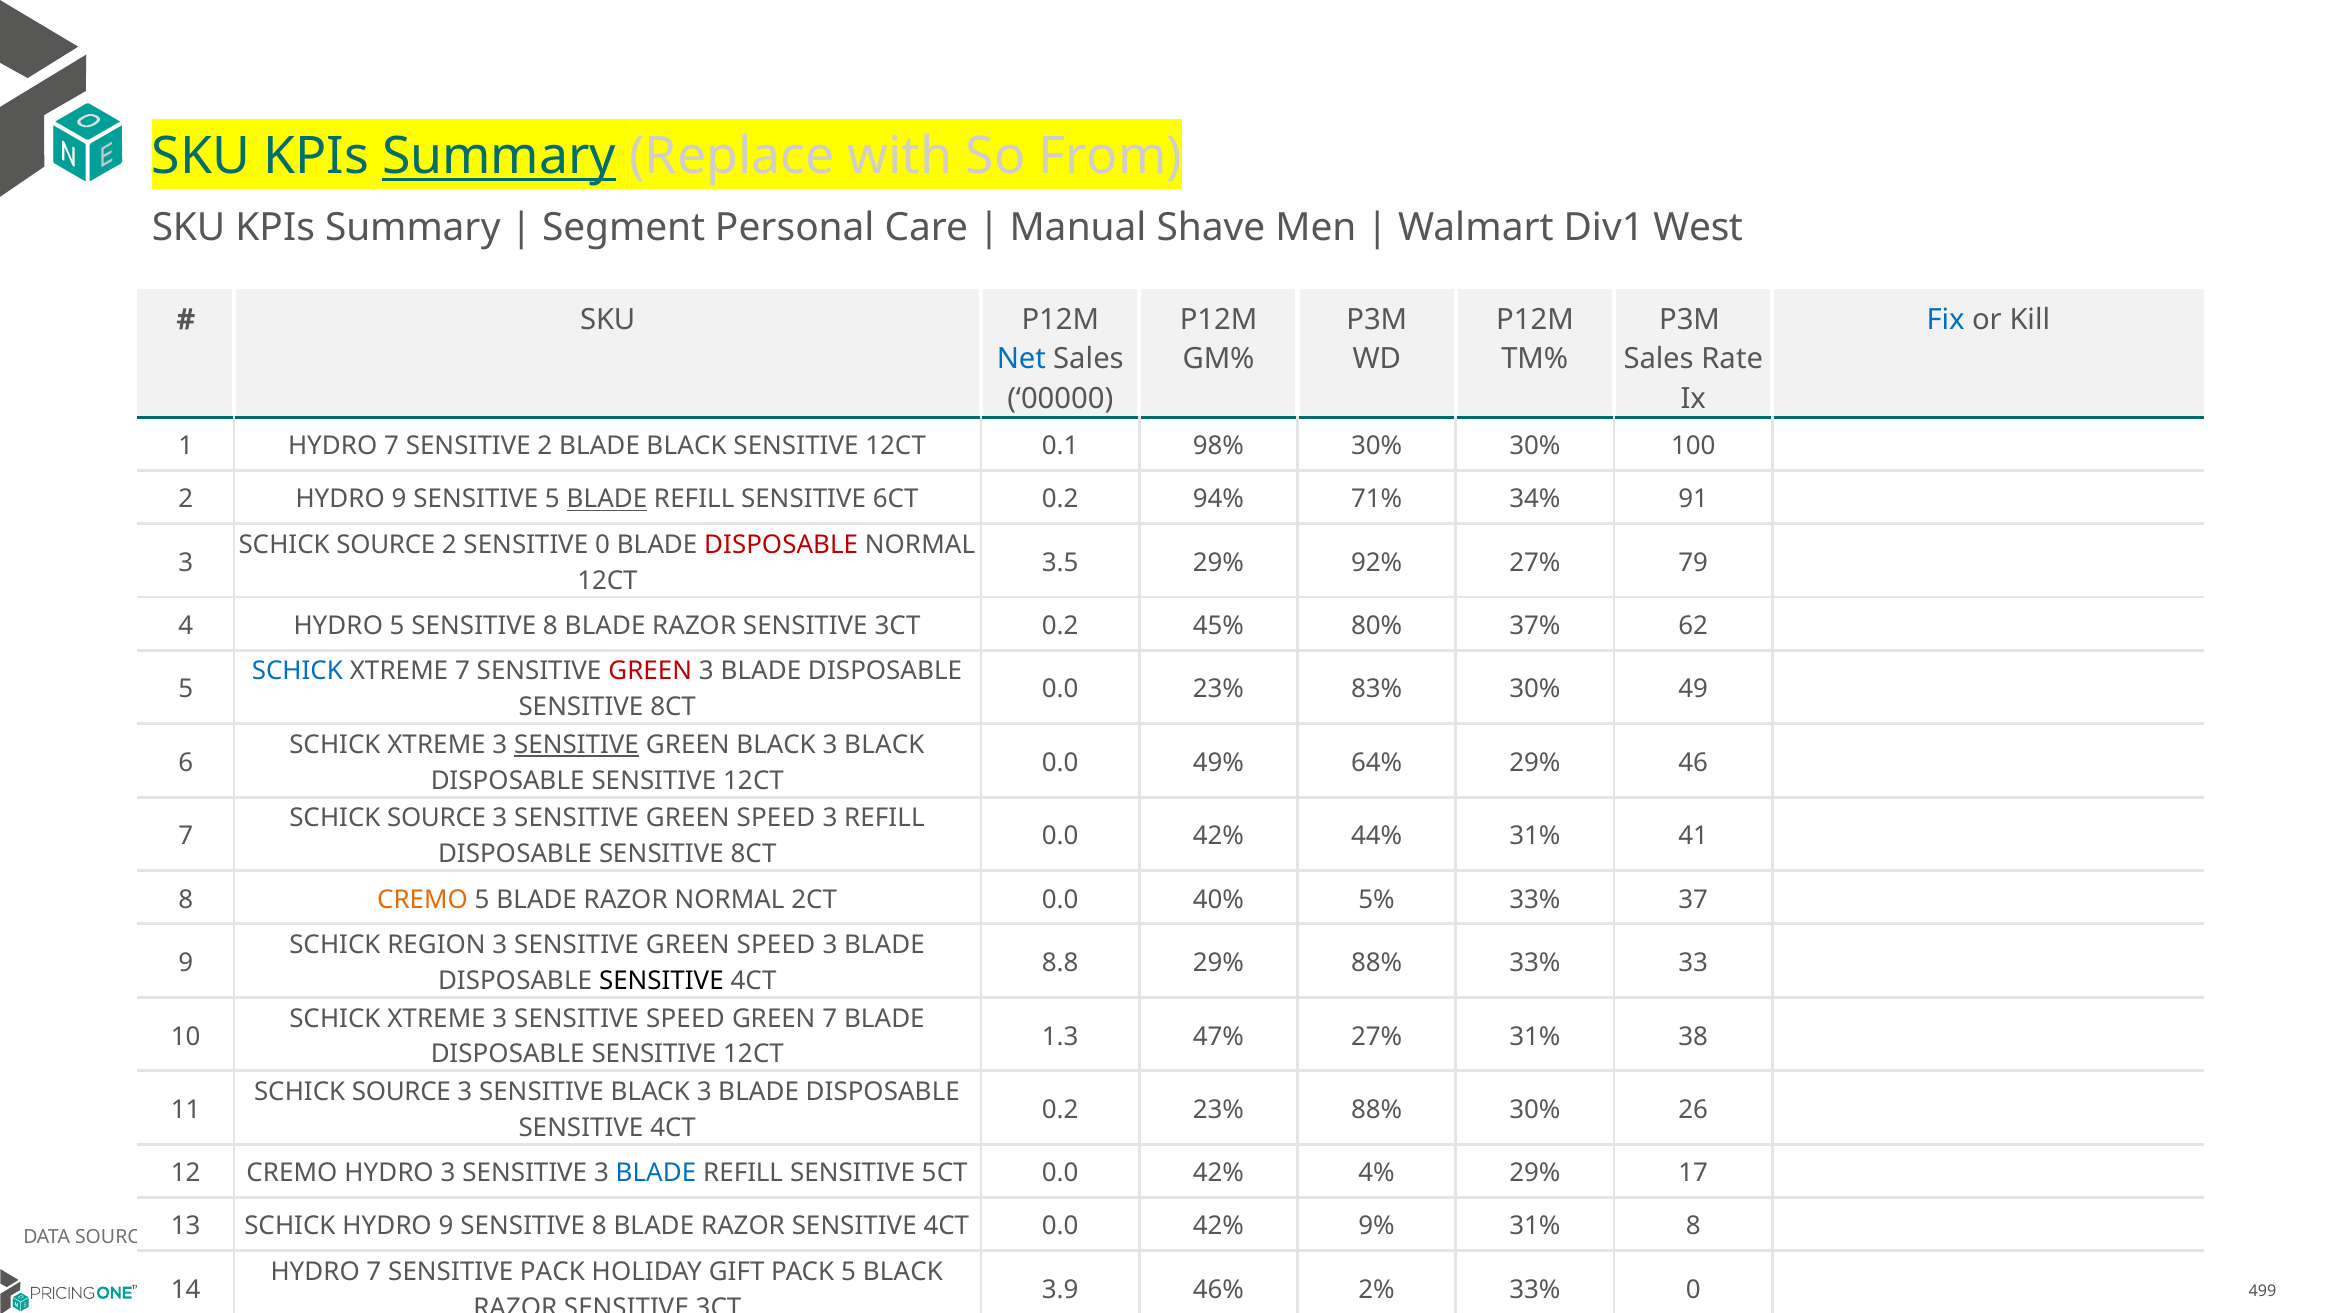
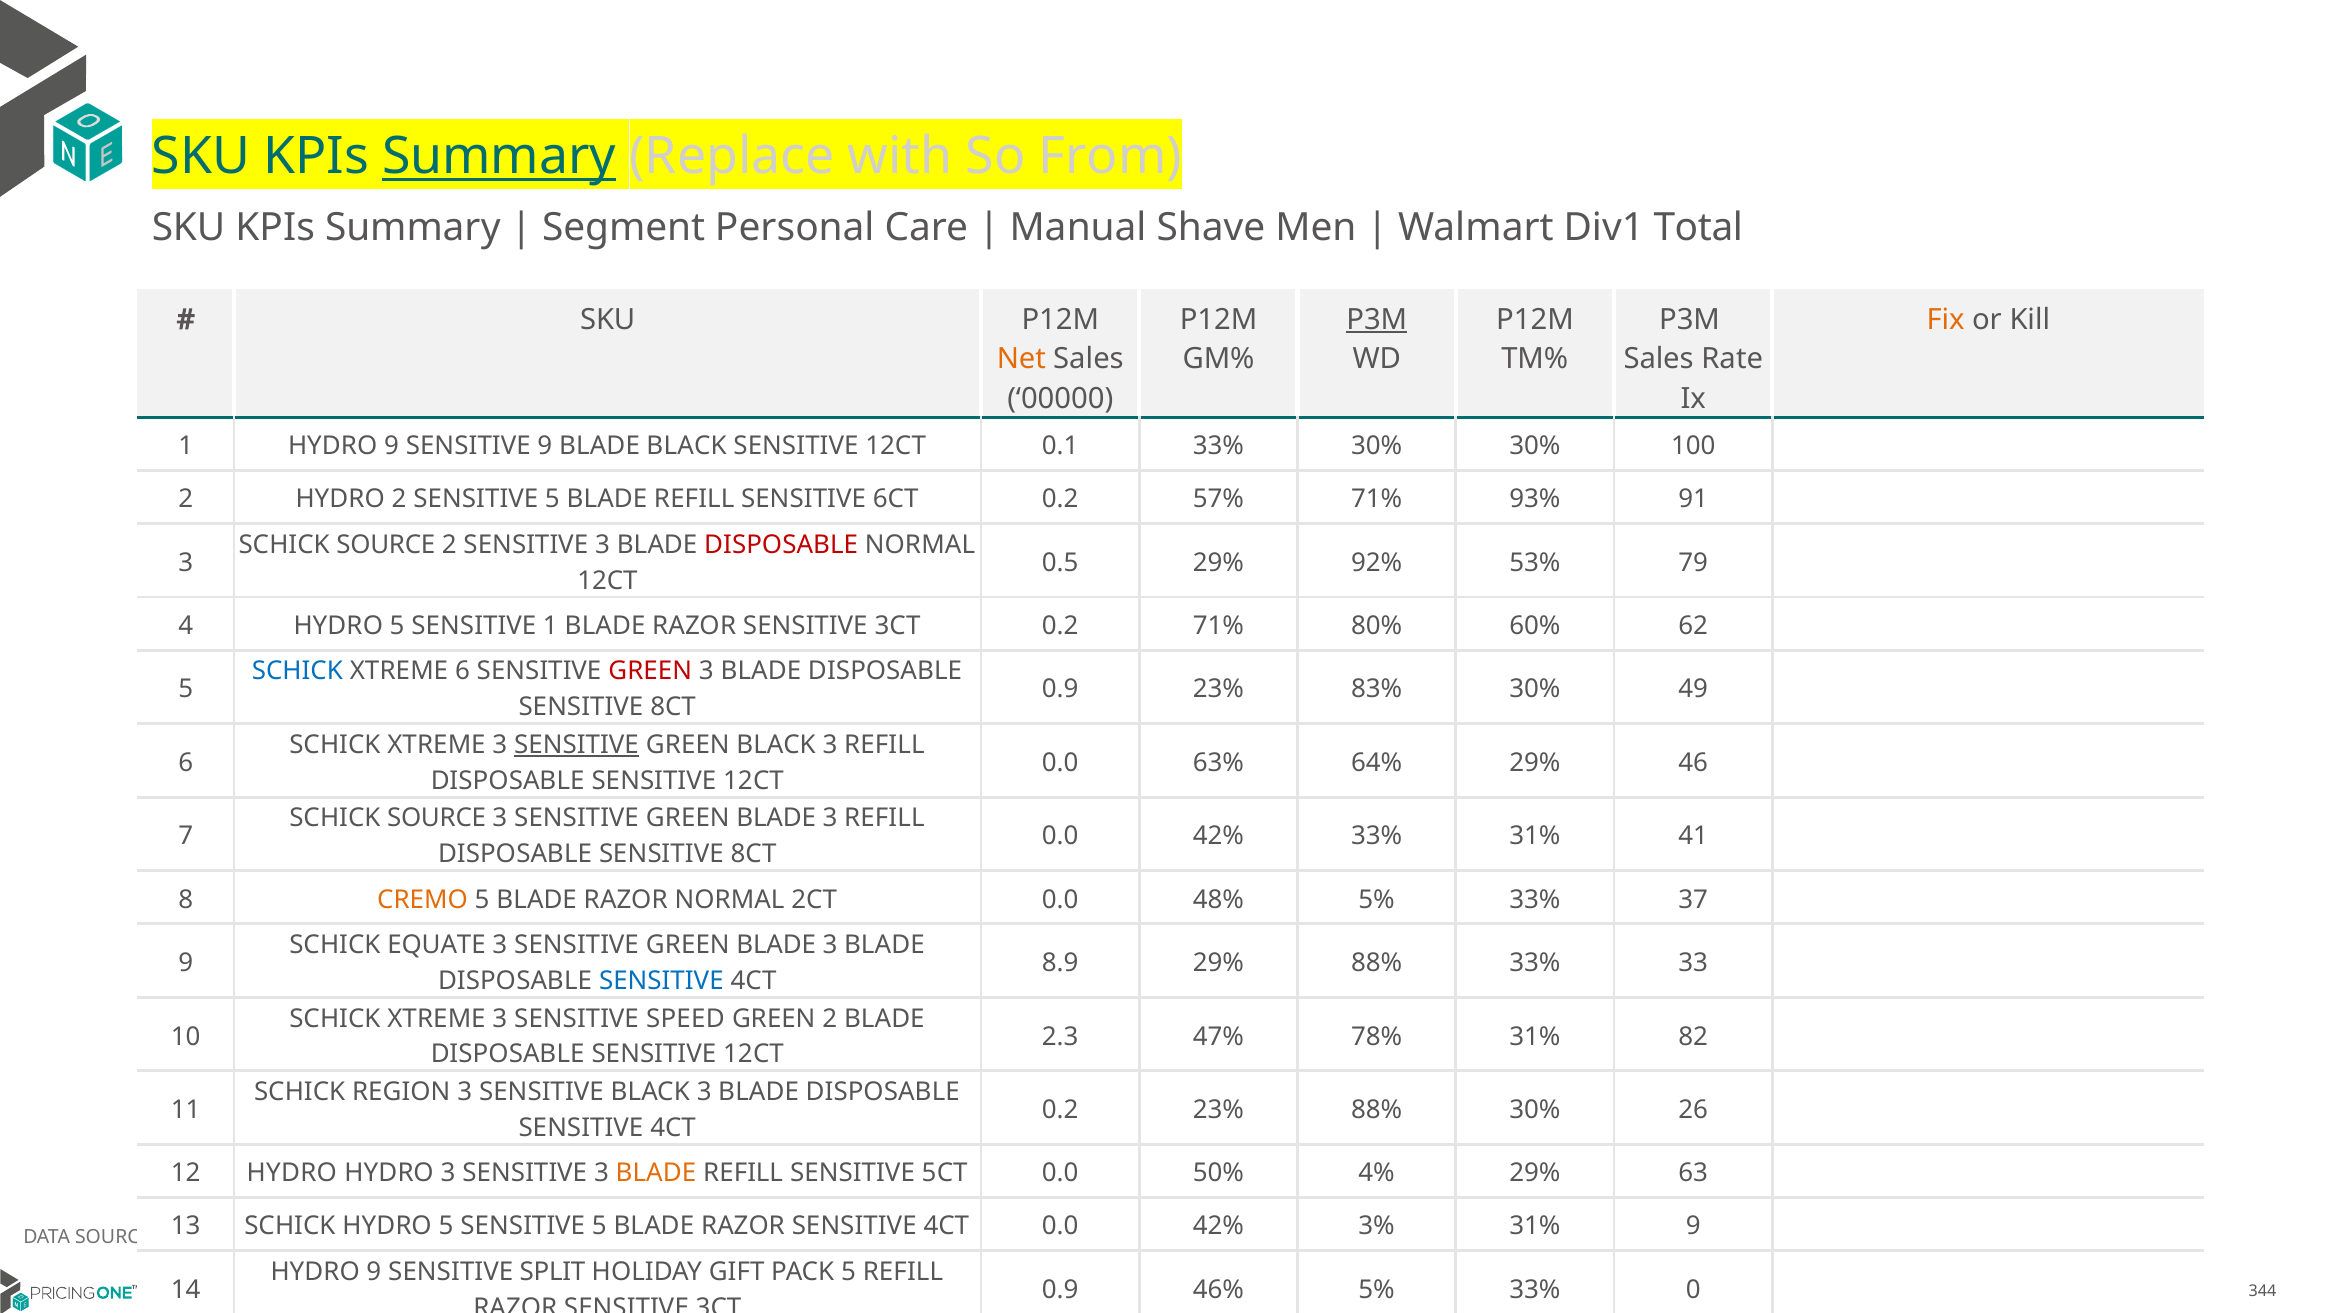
West: West -> Total
P3M at (1377, 320) underline: none -> present
Fix colour: blue -> orange
Net colour: blue -> orange
1 HYDRO 7: 7 -> 9
SENSITIVE 2: 2 -> 9
0.1 98%: 98% -> 33%
2 HYDRO 9: 9 -> 2
BLADE at (607, 499) underline: present -> none
94%: 94% -> 57%
34%: 34% -> 93%
2 SENSITIVE 0: 0 -> 3
3.5: 3.5 -> 0.5
92% 27%: 27% -> 53%
5 SENSITIVE 8: 8 -> 1
0.2 45%: 45% -> 71%
37%: 37% -> 60%
XTREME 7: 7 -> 6
0.0 at (1060, 689): 0.0 -> 0.9
BLACK 3 BLACK: BLACK -> REFILL
49%: 49% -> 63%
SPEED at (776, 818): SPEED -> BLADE
42% 44%: 44% -> 33%
2CT 0.0 40%: 40% -> 48%
REGION: REGION -> EQUATE
SPEED at (776, 945): SPEED -> BLADE
8.8: 8.8 -> 8.9
SENSITIVE at (661, 981) colour: black -> blue
GREEN 7: 7 -> 2
1.3: 1.3 -> 2.3
47% 27%: 27% -> 78%
38: 38 -> 82
SOURCE at (401, 1092): SOURCE -> REGION
12 CREMO: CREMO -> HYDRO
BLADE at (656, 1173) colour: blue -> orange
5CT 0.0 42%: 42% -> 50%
17: 17 -> 63
SCHICK HYDRO 9: 9 -> 5
8 at (599, 1226): 8 -> 5
9%: 9% -> 3%
31% 8: 8 -> 9
7 at (374, 1272): 7 -> 9
SENSITIVE PACK: PACK -> SPLIT
5 BLACK: BLACK -> REFILL
3.9 at (1060, 1290): 3.9 -> 0.9
46% 2%: 2% -> 5%
499: 499 -> 344
